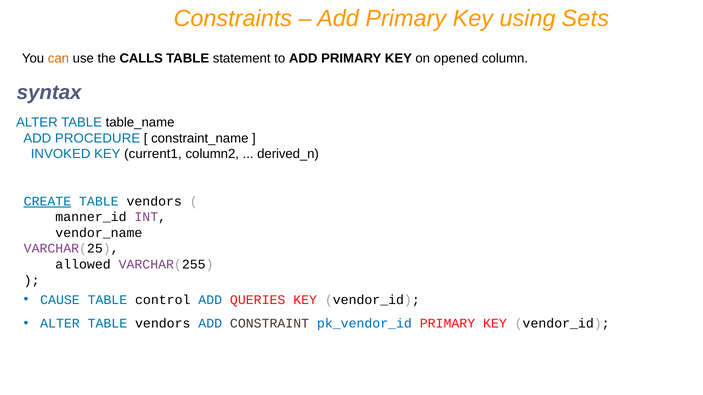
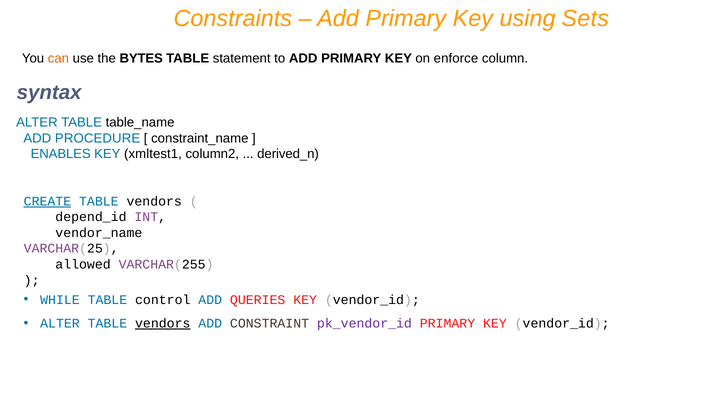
CALLS: CALLS -> BYTES
opened: opened -> enforce
INVOKED: INVOKED -> ENABLES
current1: current1 -> xmltest1
manner_id: manner_id -> depend_id
CAUSE: CAUSE -> WHILE
vendors at (163, 324) underline: none -> present
pk_vendor_id colour: blue -> purple
